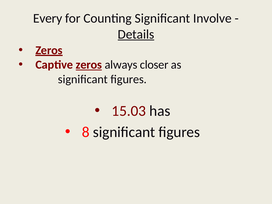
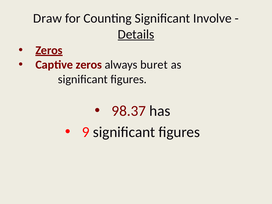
Every: Every -> Draw
zeros at (89, 65) underline: present -> none
closer: closer -> buret
15.03: 15.03 -> 98.37
8: 8 -> 9
